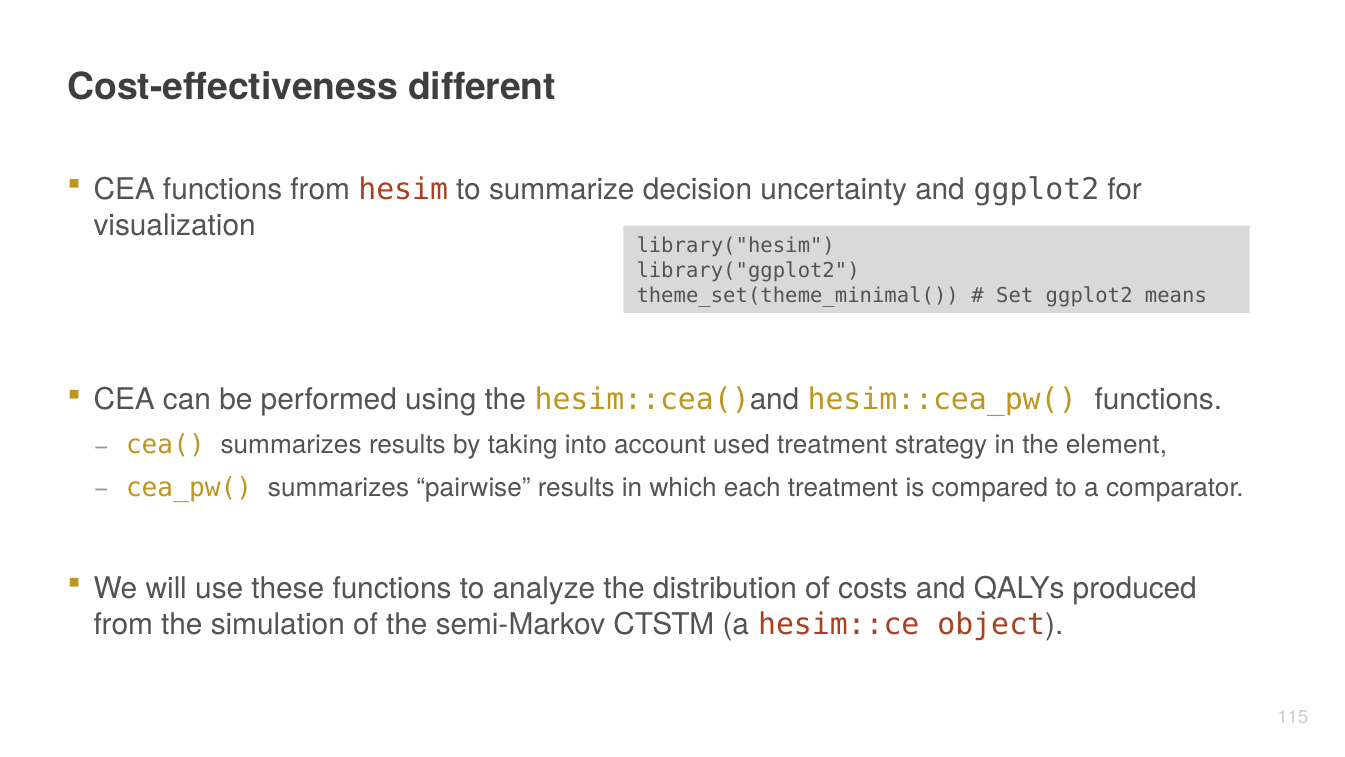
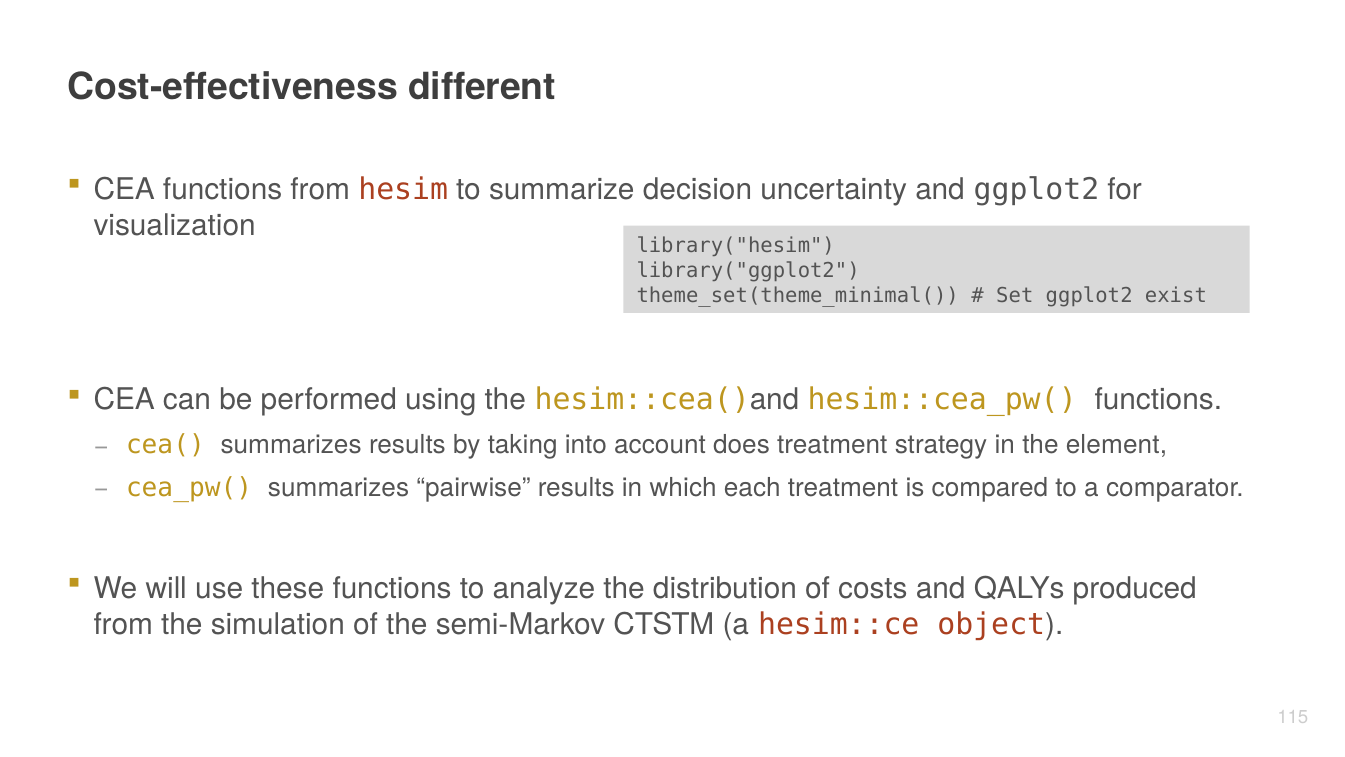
means: means -> exist
used: used -> does
